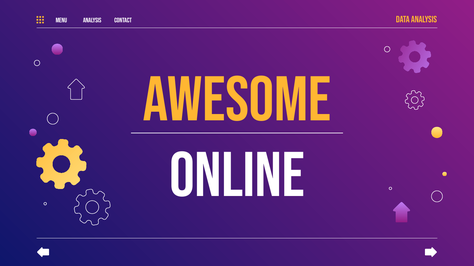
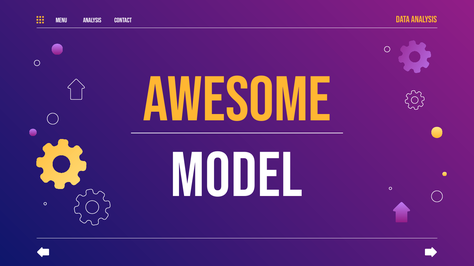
ONLINE: ONLINE -> MODEL
